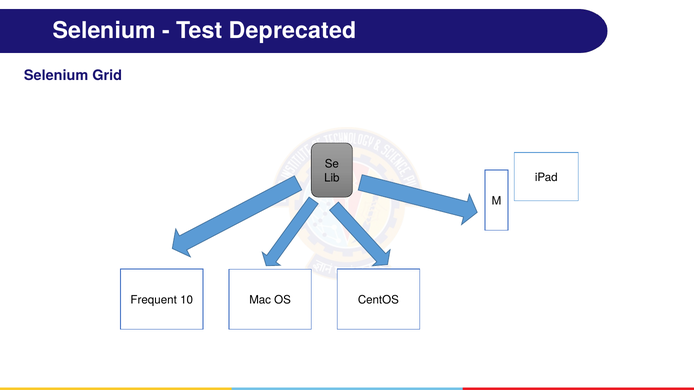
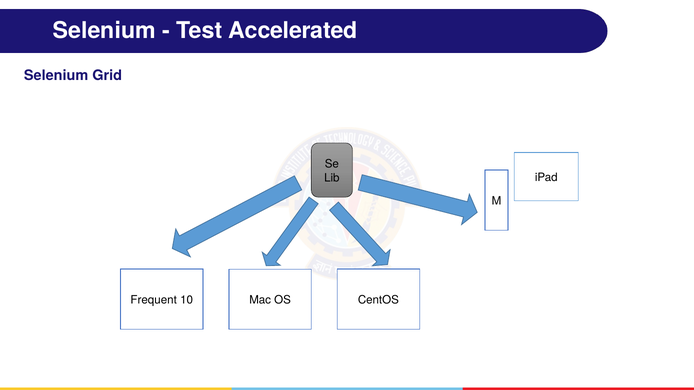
Deprecated: Deprecated -> Accelerated
